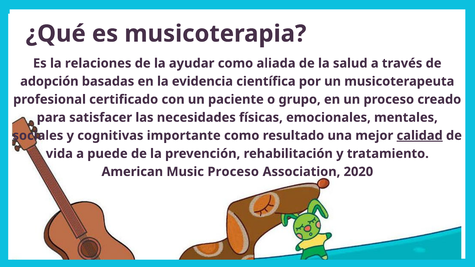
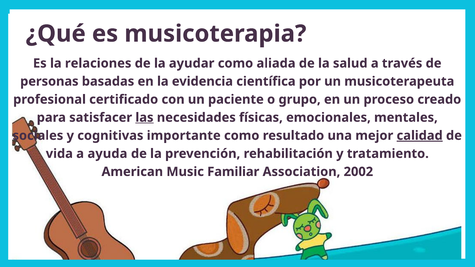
adopción: adopción -> personas
las underline: none -> present
puede: puede -> ayuda
Music Proceso: Proceso -> Familiar
2020: 2020 -> 2002
